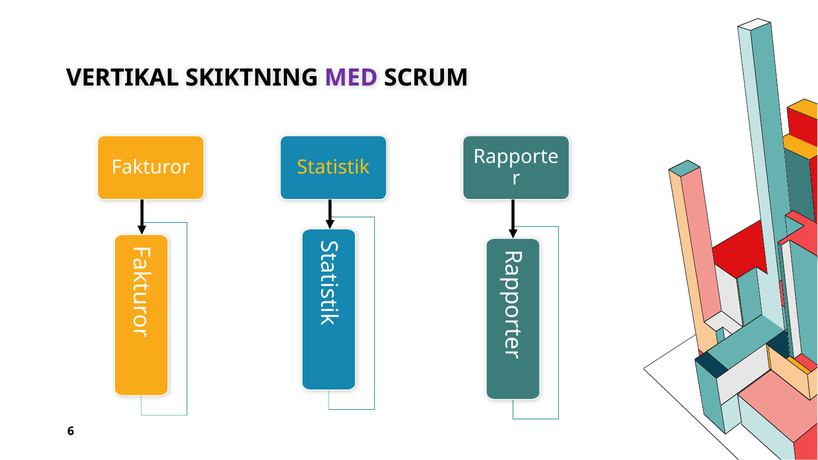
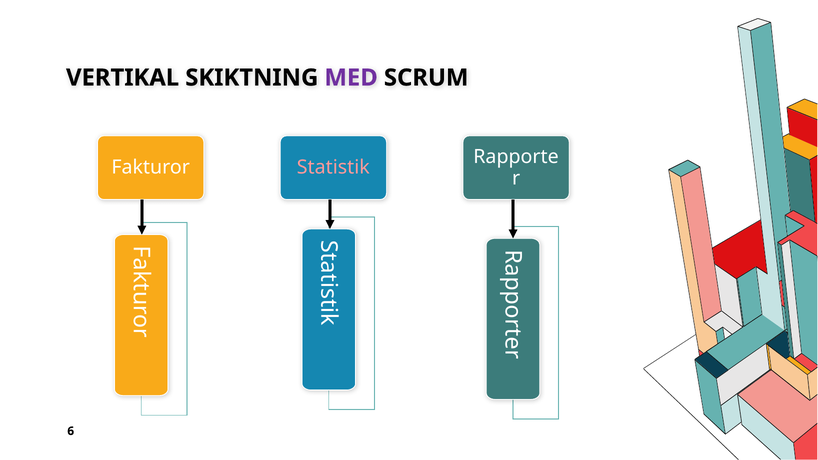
Statistik colour: yellow -> pink
